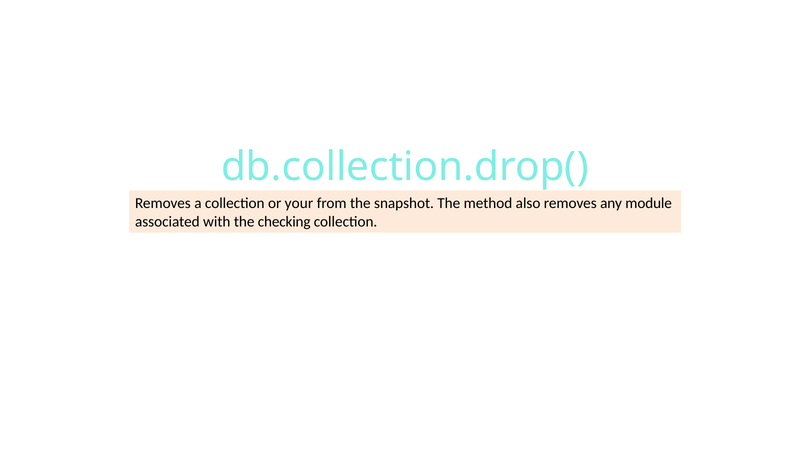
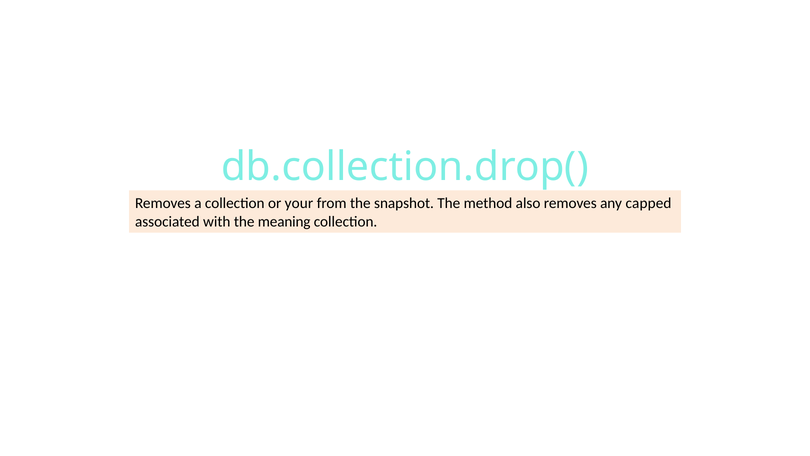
module: module -> capped
checking: checking -> meaning
